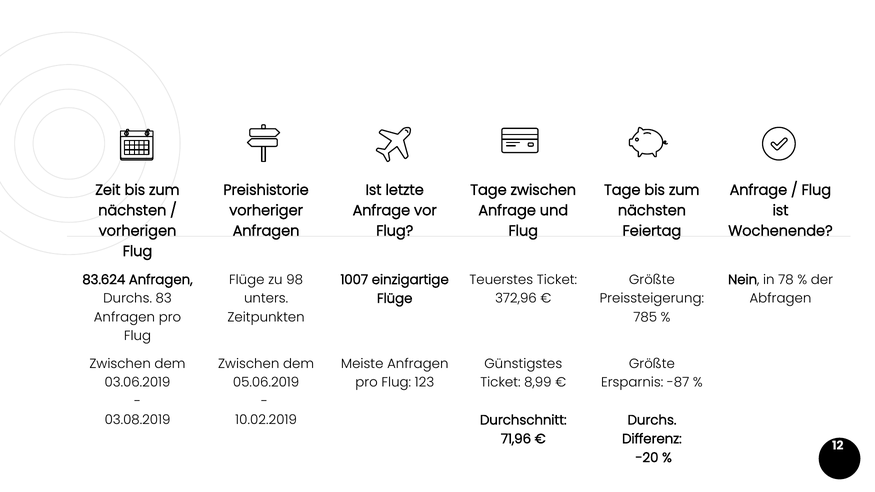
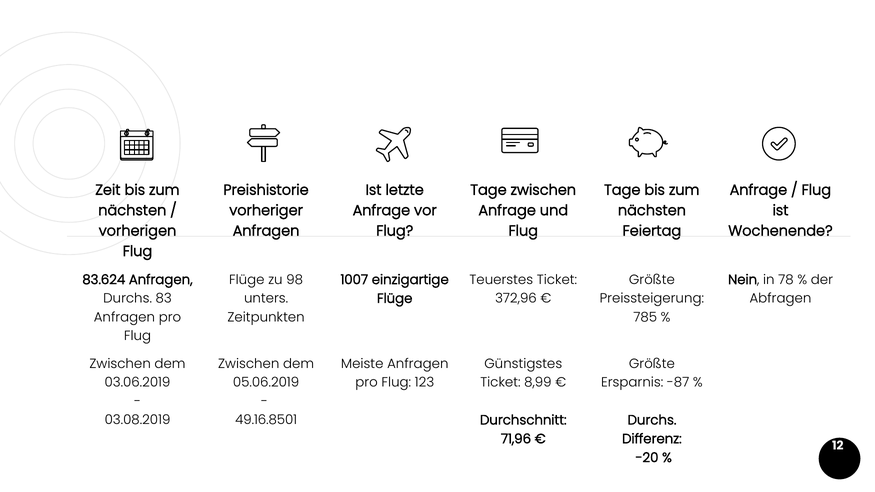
10.02.2019: 10.02.2019 -> 49.16.8501
